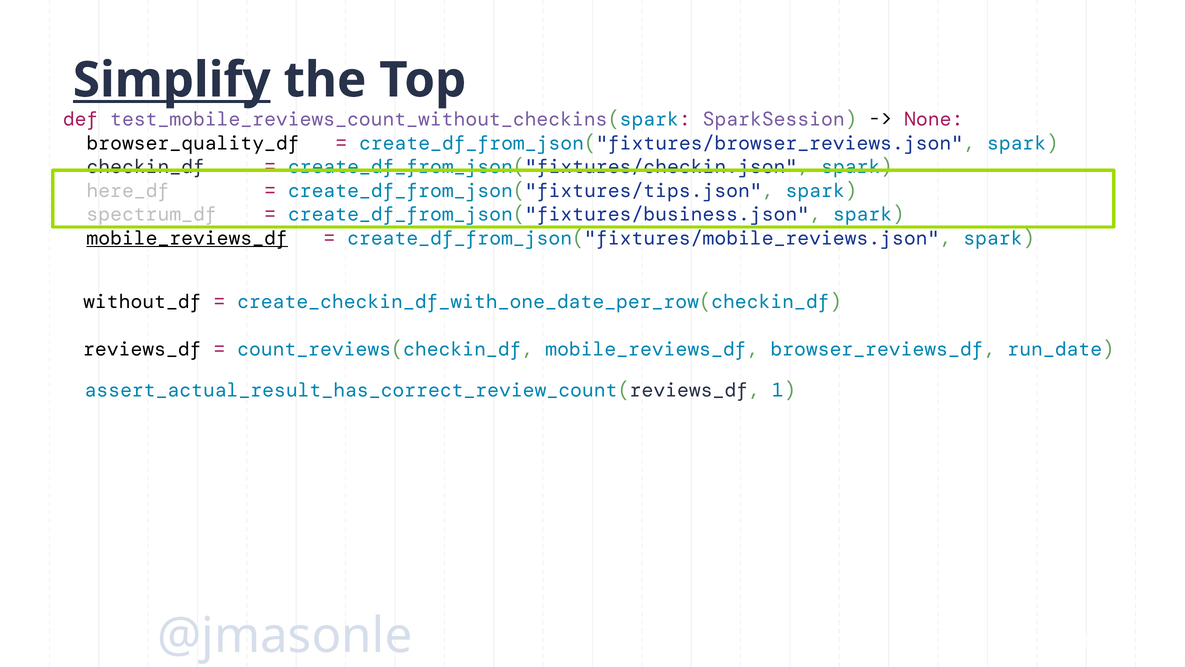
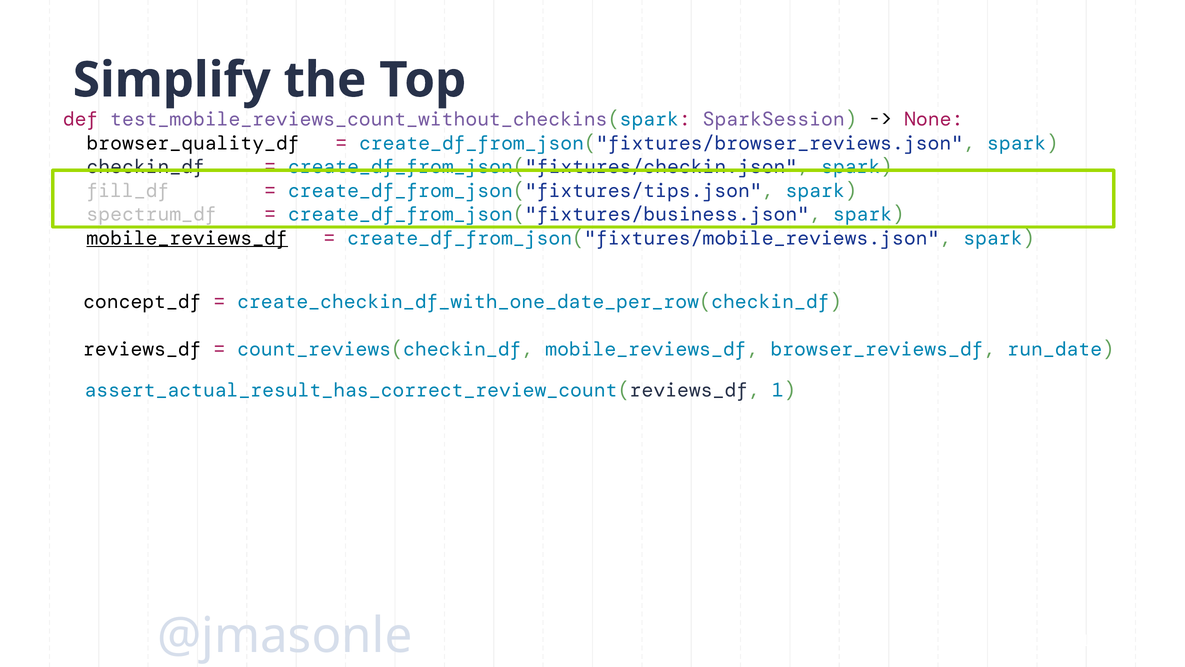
Simplify underline: present -> none
here_df: here_df -> fill_df
without_df: without_df -> concept_df
